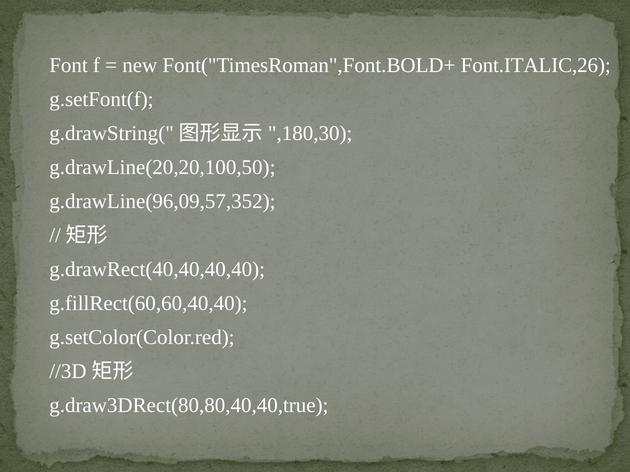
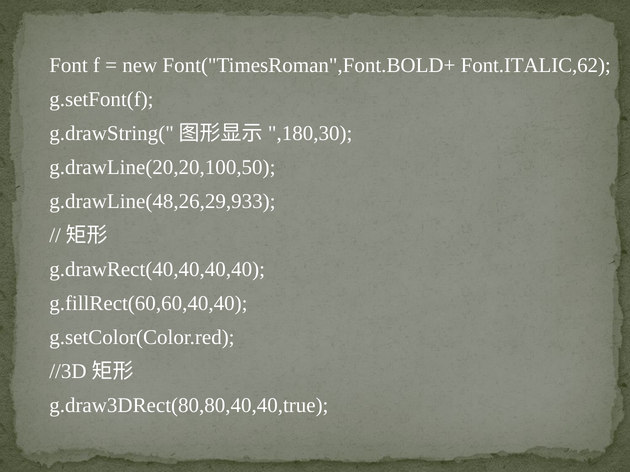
Font.ITALIC,26: Font.ITALIC,26 -> Font.ITALIC,62
g.drawLine(96,09,57,352: g.drawLine(96,09,57,352 -> g.drawLine(48,26,29,933
